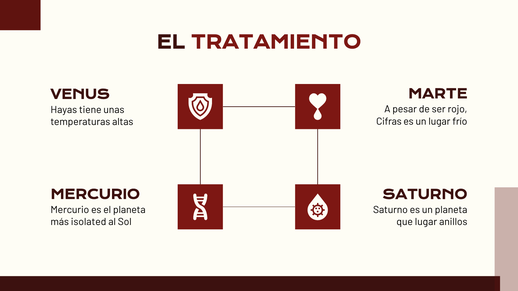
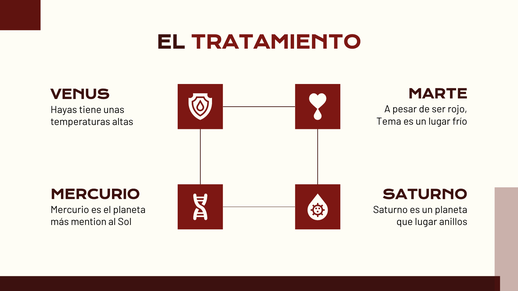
Cifras: Cifras -> Tema
isolated: isolated -> mention
